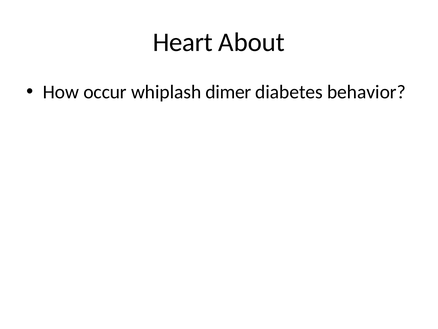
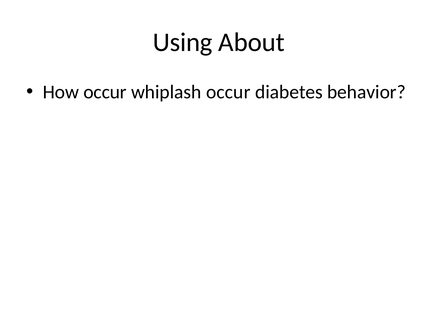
Heart: Heart -> Using
whiplash dimer: dimer -> occur
